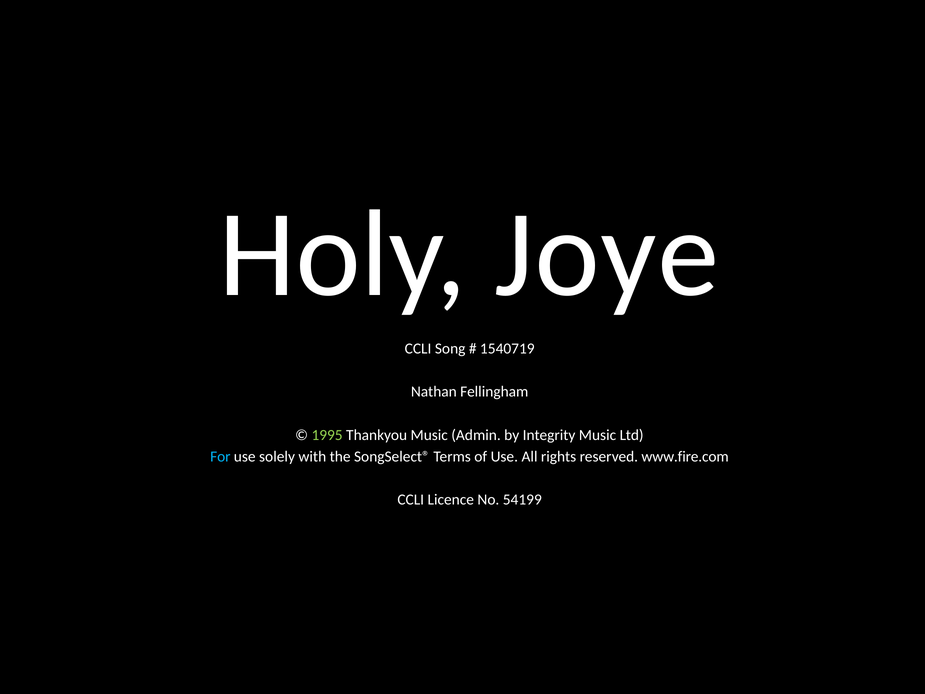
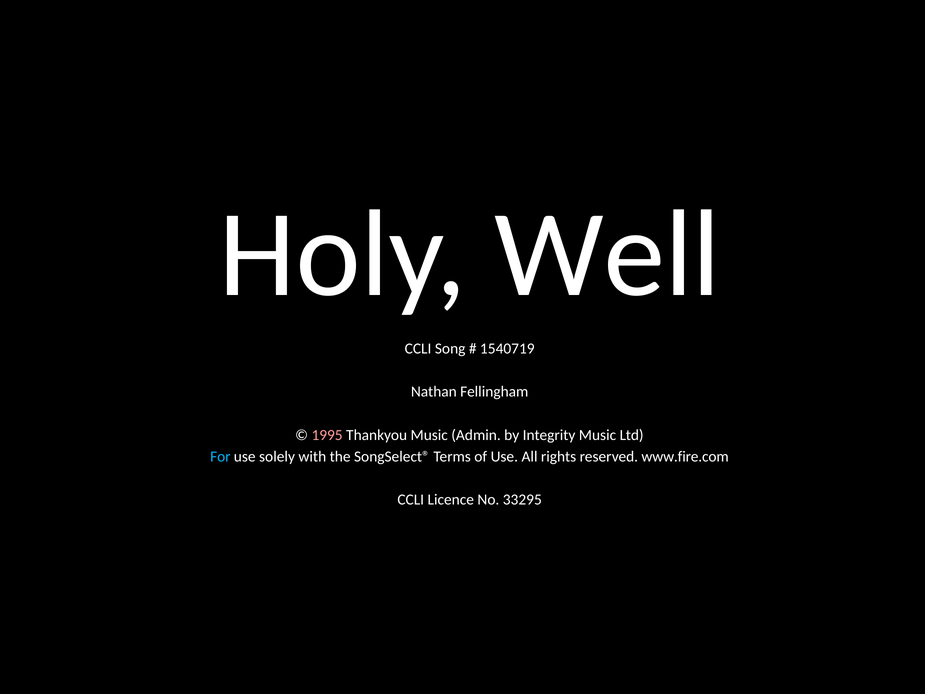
Joye: Joye -> Well
1995 colour: light green -> pink
54199: 54199 -> 33295
